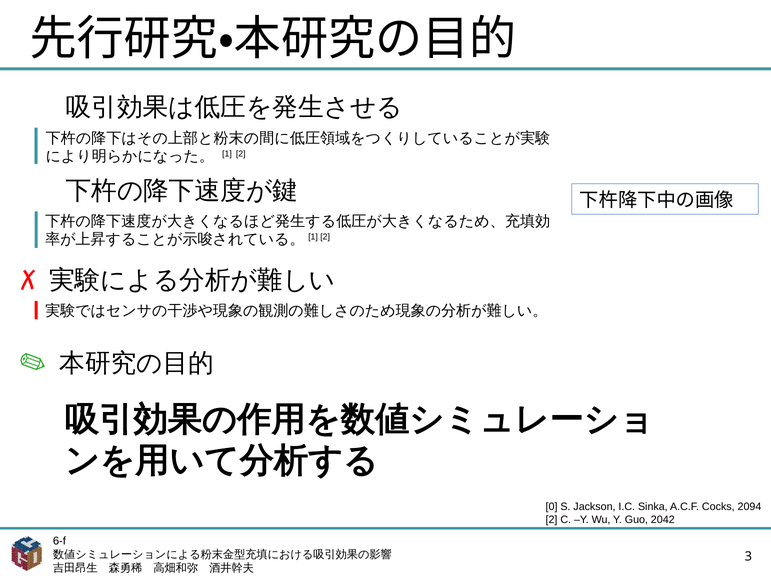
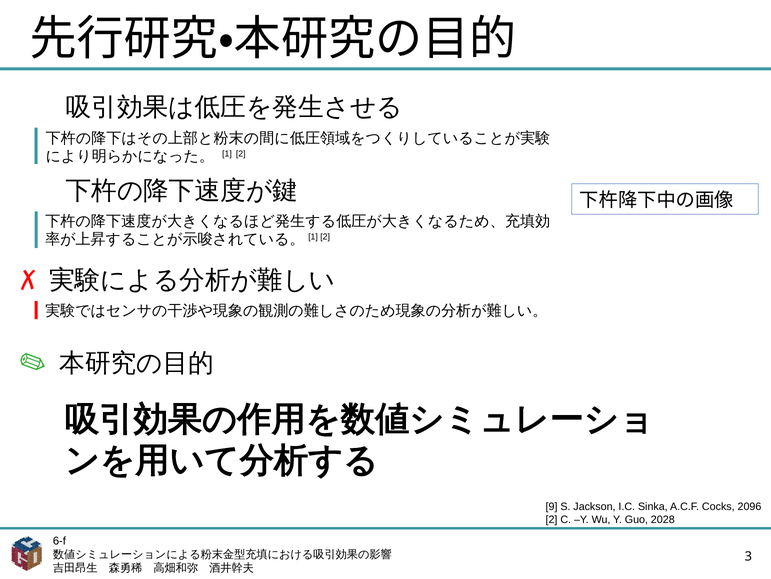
0: 0 -> 9
2094: 2094 -> 2096
2042: 2042 -> 2028
